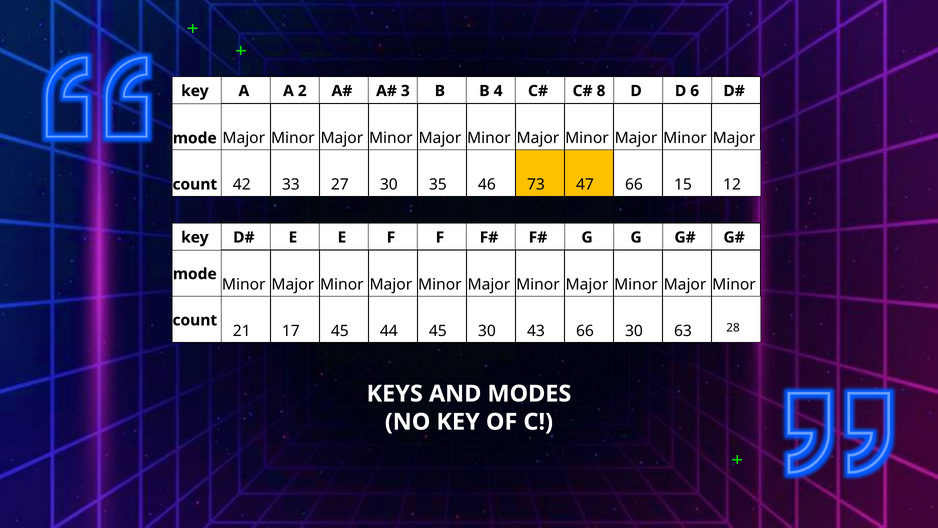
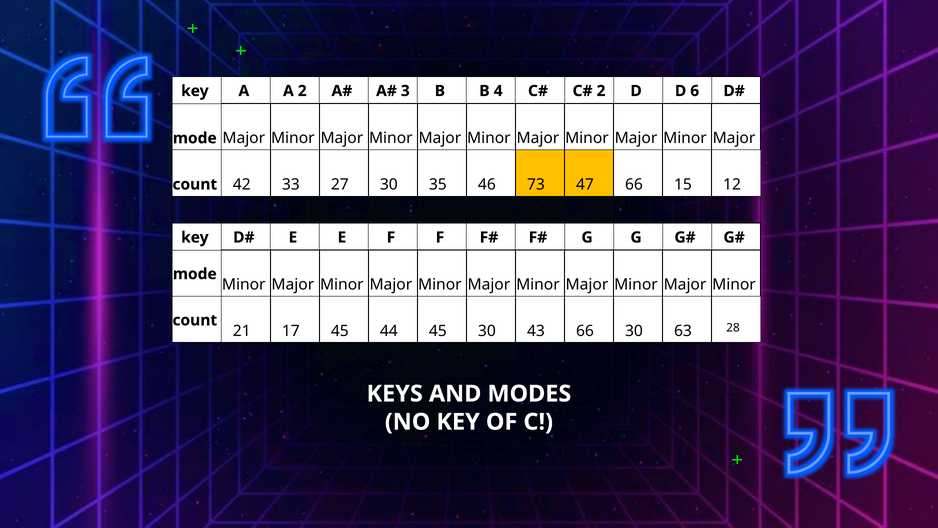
8 at (601, 91): 8 -> 2
